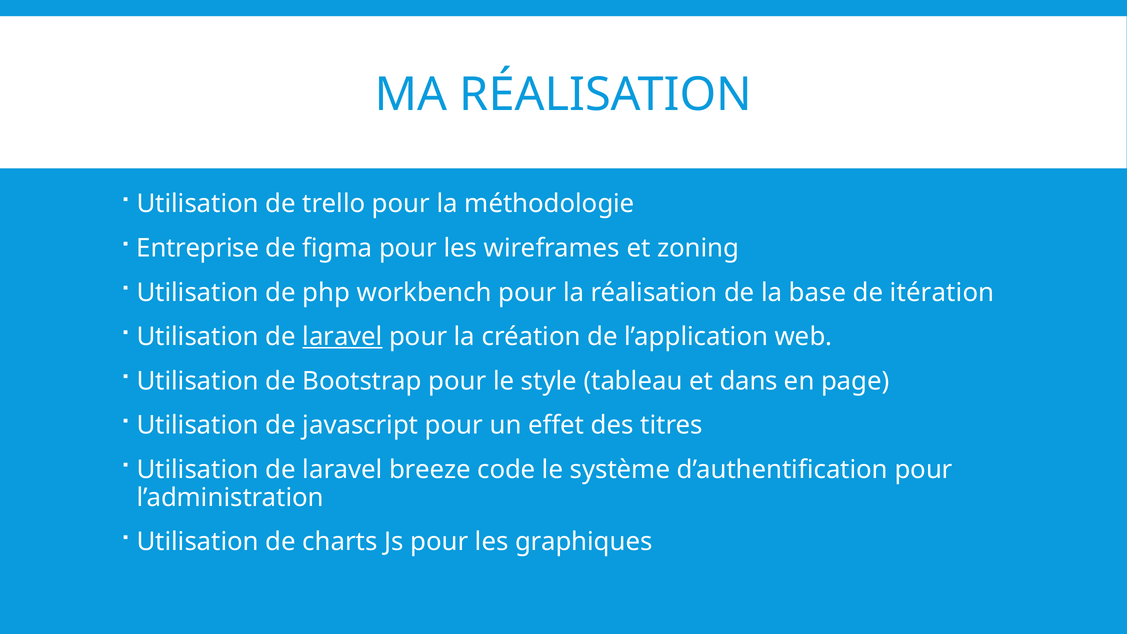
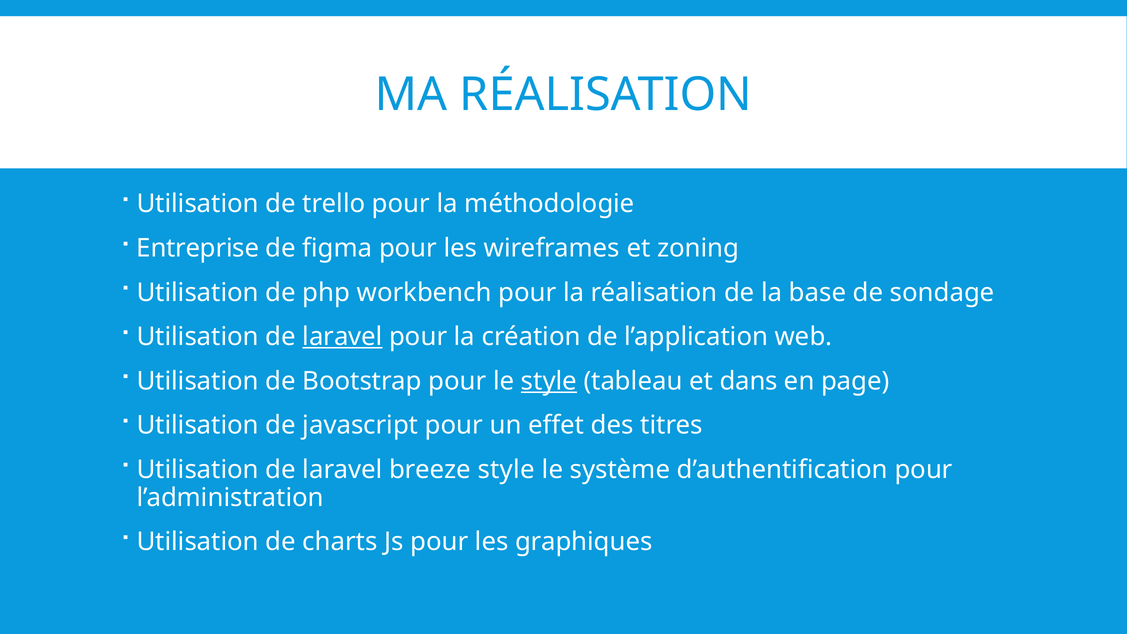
itération: itération -> sondage
style at (549, 381) underline: none -> present
breeze code: code -> style
